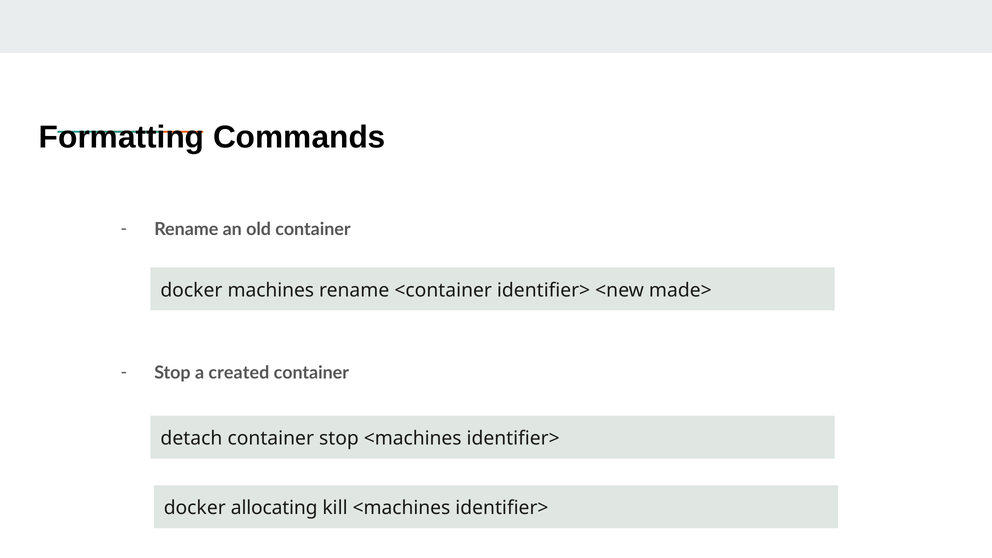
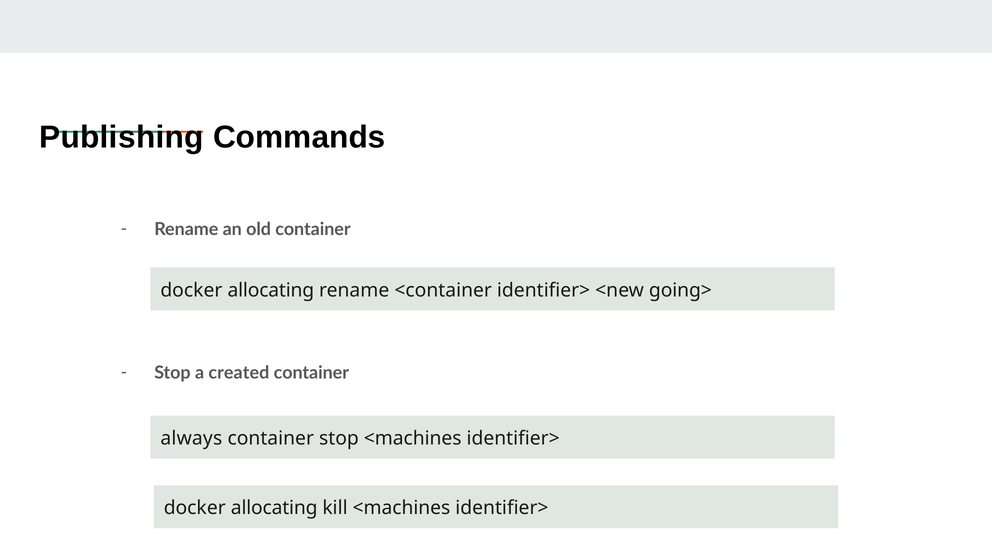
Formatting: Formatting -> Publishing
machines at (271, 290): machines -> allocating
made>: made> -> going>
detach: detach -> always
